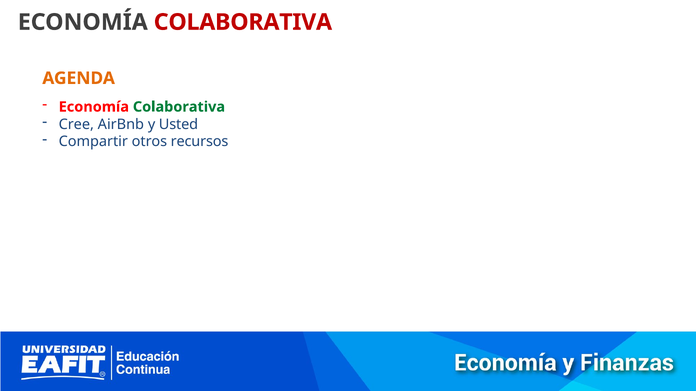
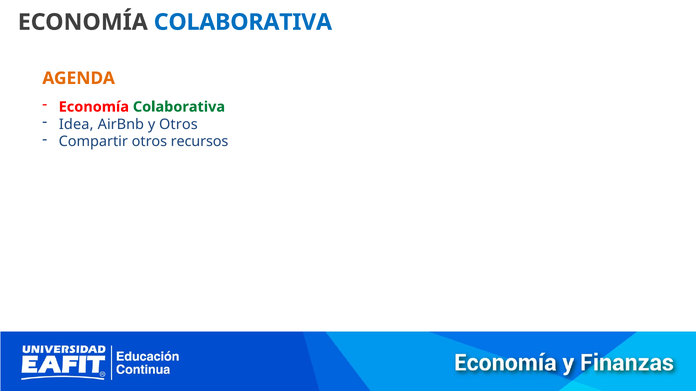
COLABORATIVA at (243, 22) colour: red -> blue
Cree: Cree -> Idea
y Usted: Usted -> Otros
